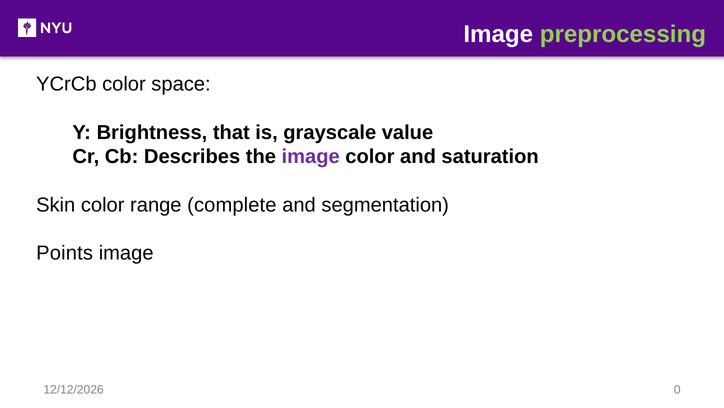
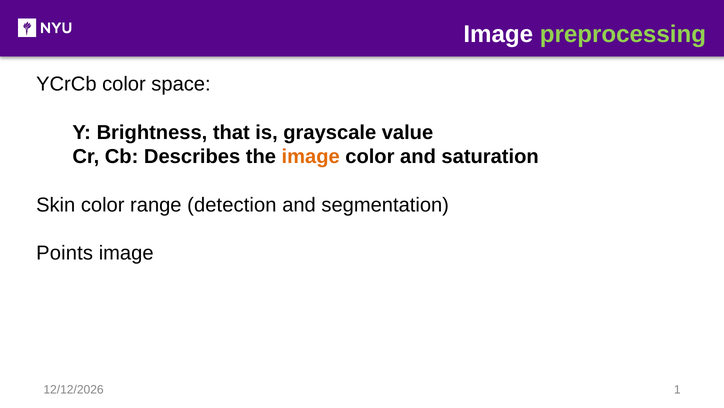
image at (311, 156) colour: purple -> orange
complete: complete -> detection
0: 0 -> 1
